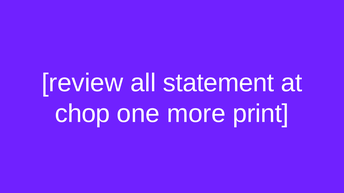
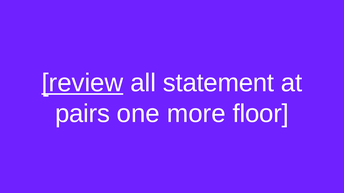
review underline: none -> present
chop: chop -> pairs
print: print -> floor
